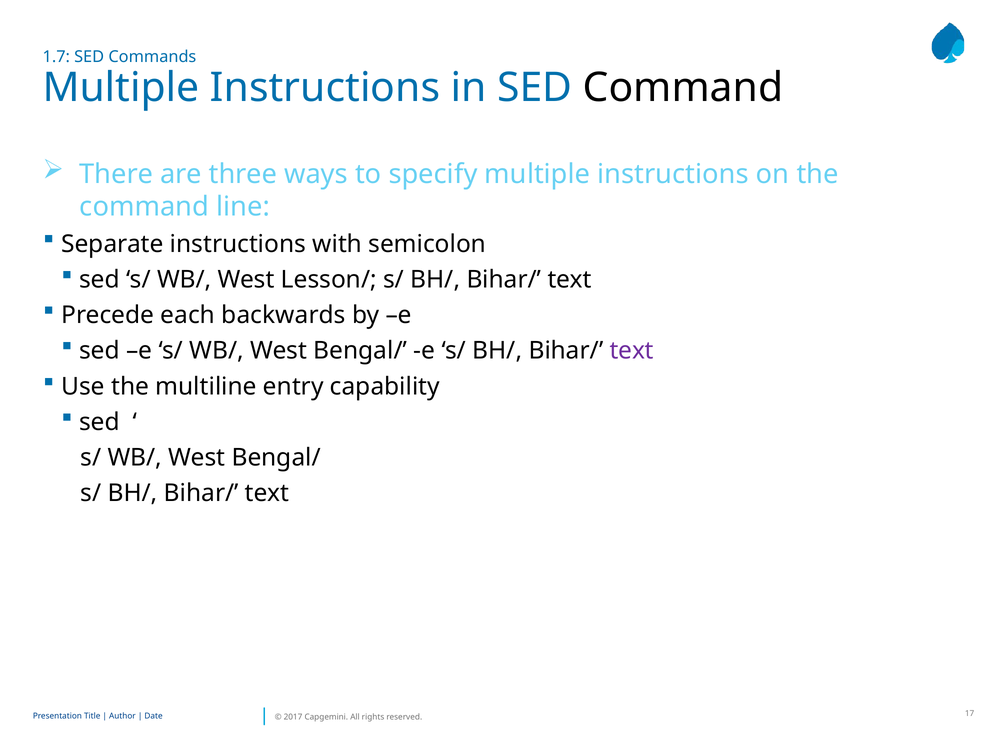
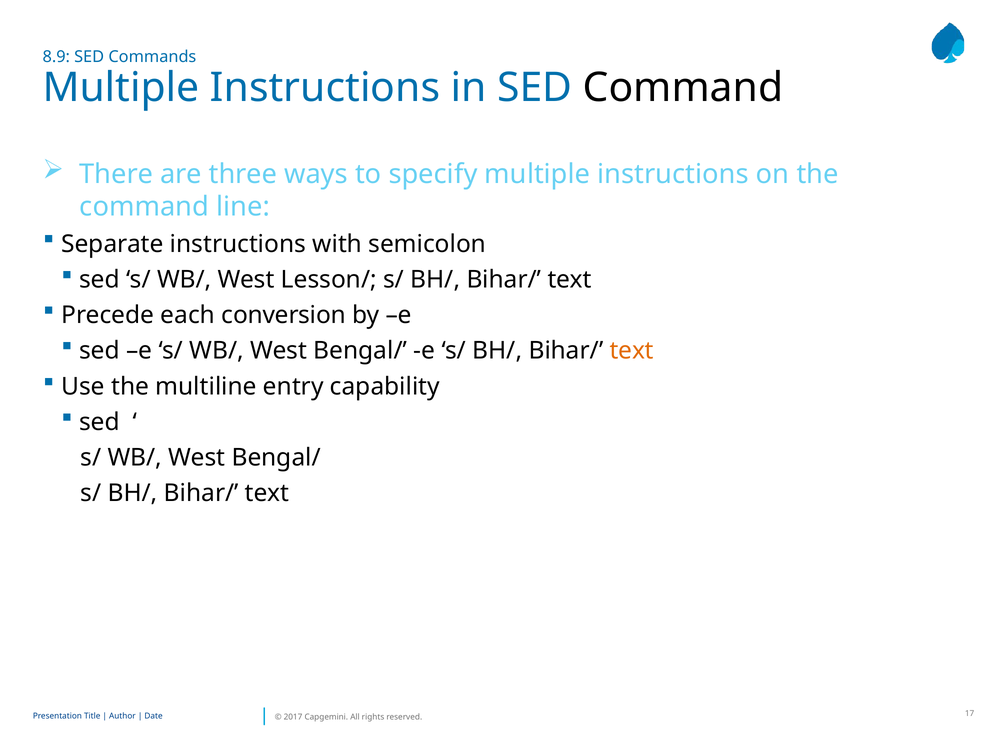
1.7: 1.7 -> 8.9
backwards: backwards -> conversion
text at (632, 351) colour: purple -> orange
